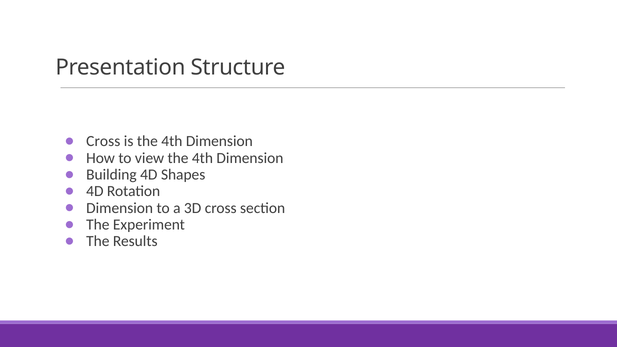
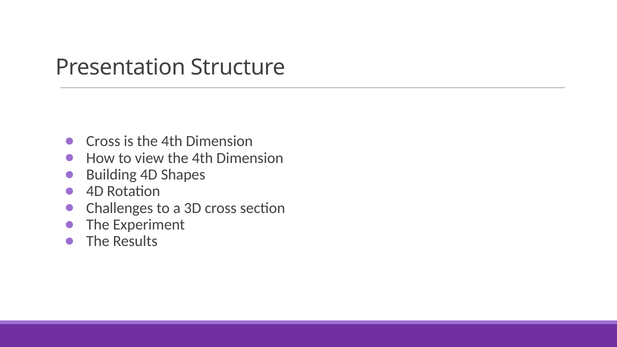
Dimension at (120, 208): Dimension -> Challenges
